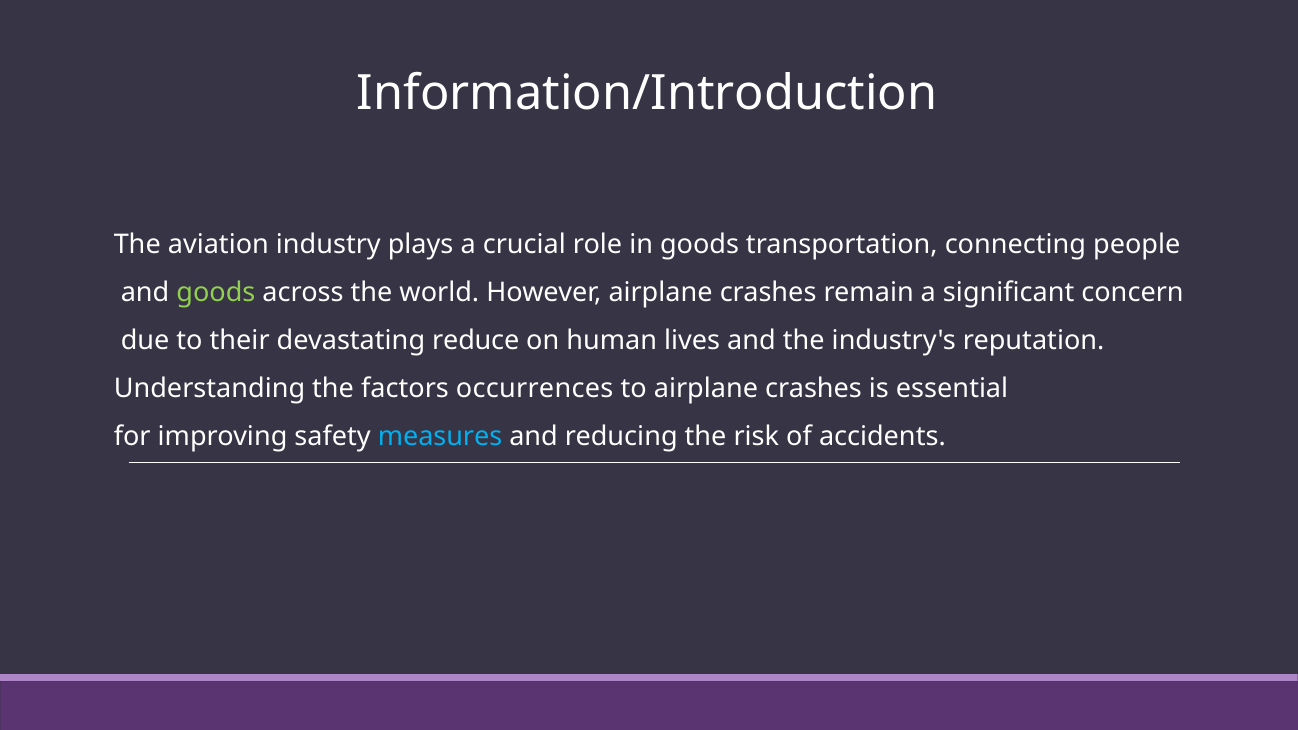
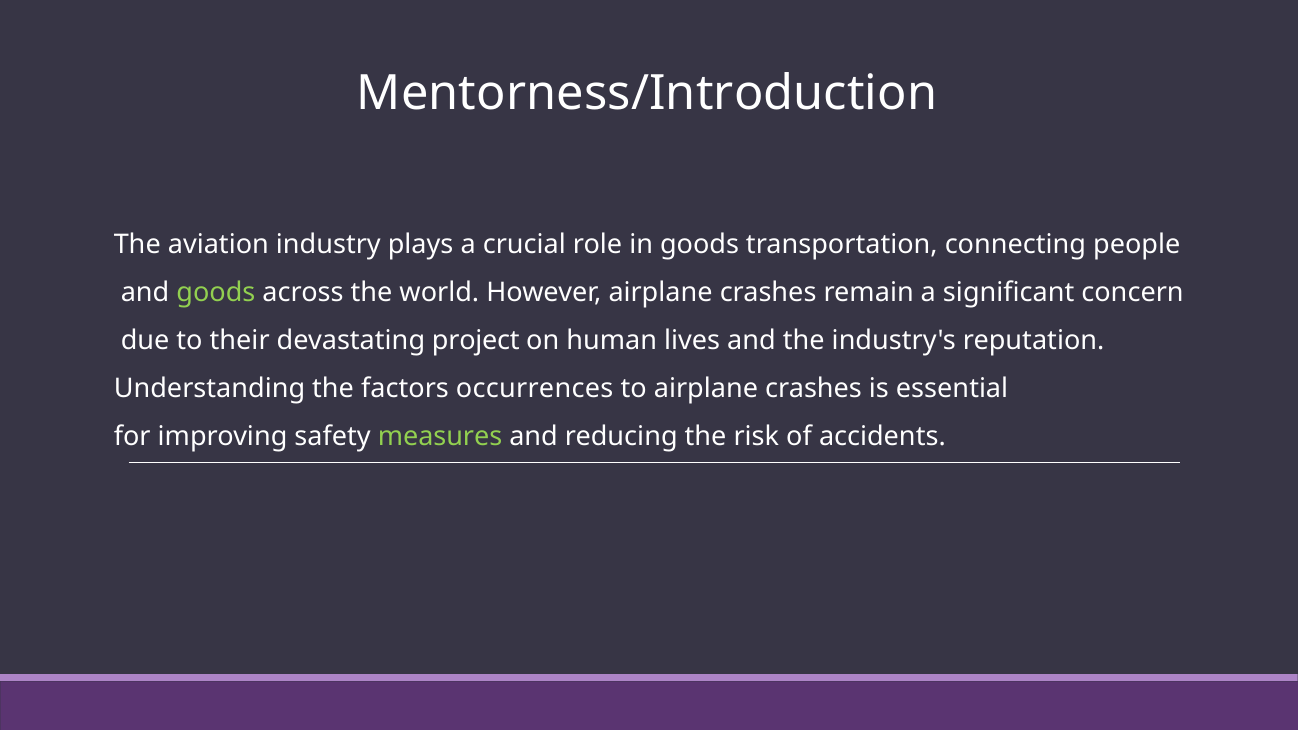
Information/Introduction: Information/Introduction -> Mentorness/Introduction
reduce: reduce -> project
measures colour: light blue -> light green
